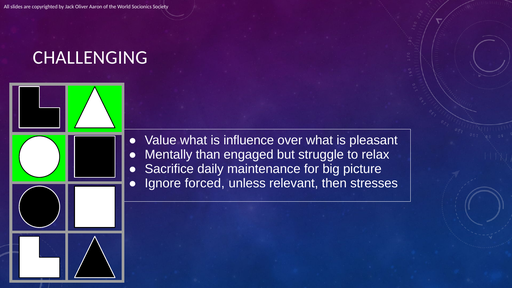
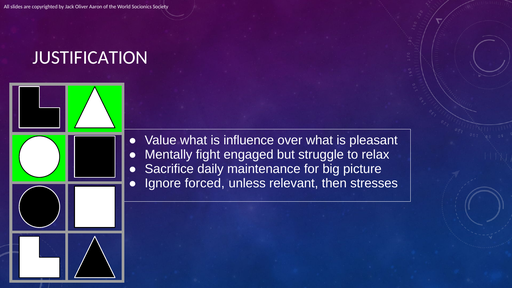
CHALLENGING: CHALLENGING -> JUSTIFICATION
than: than -> fight
